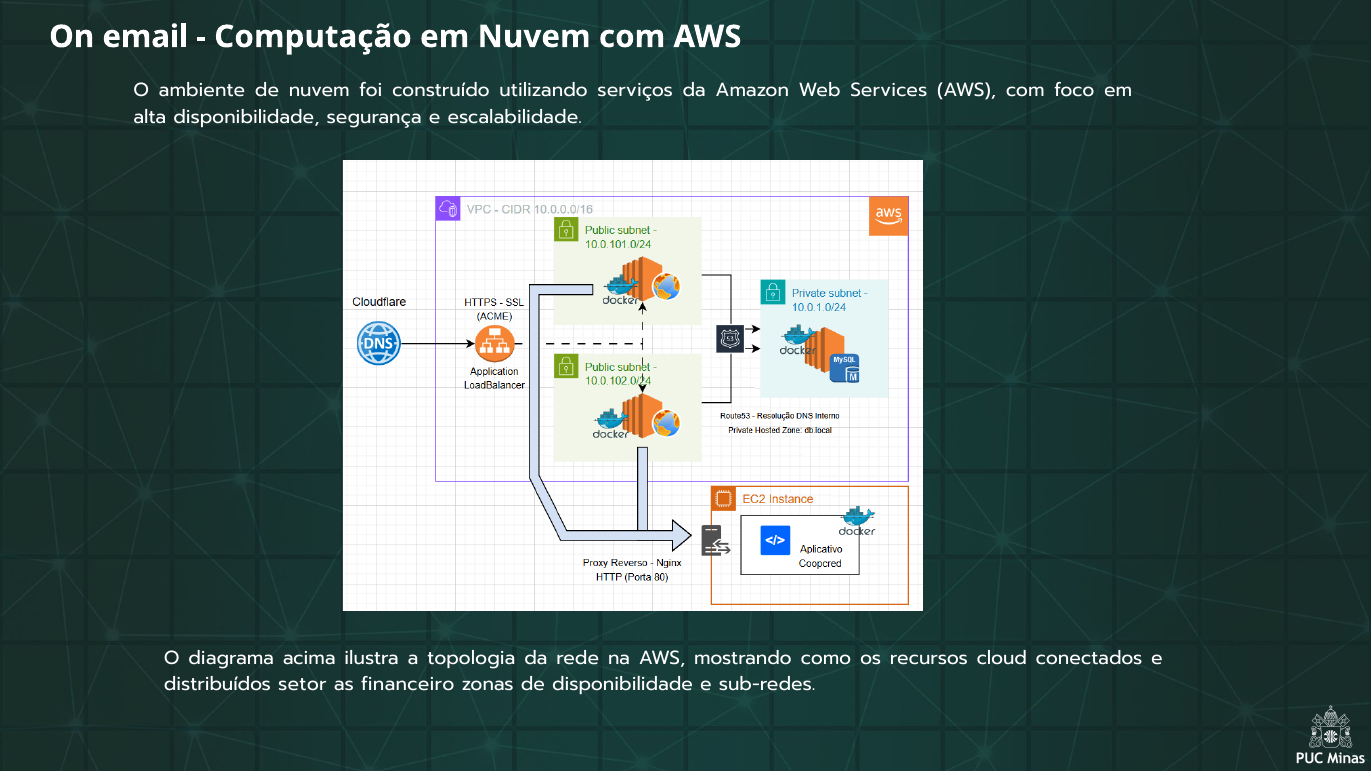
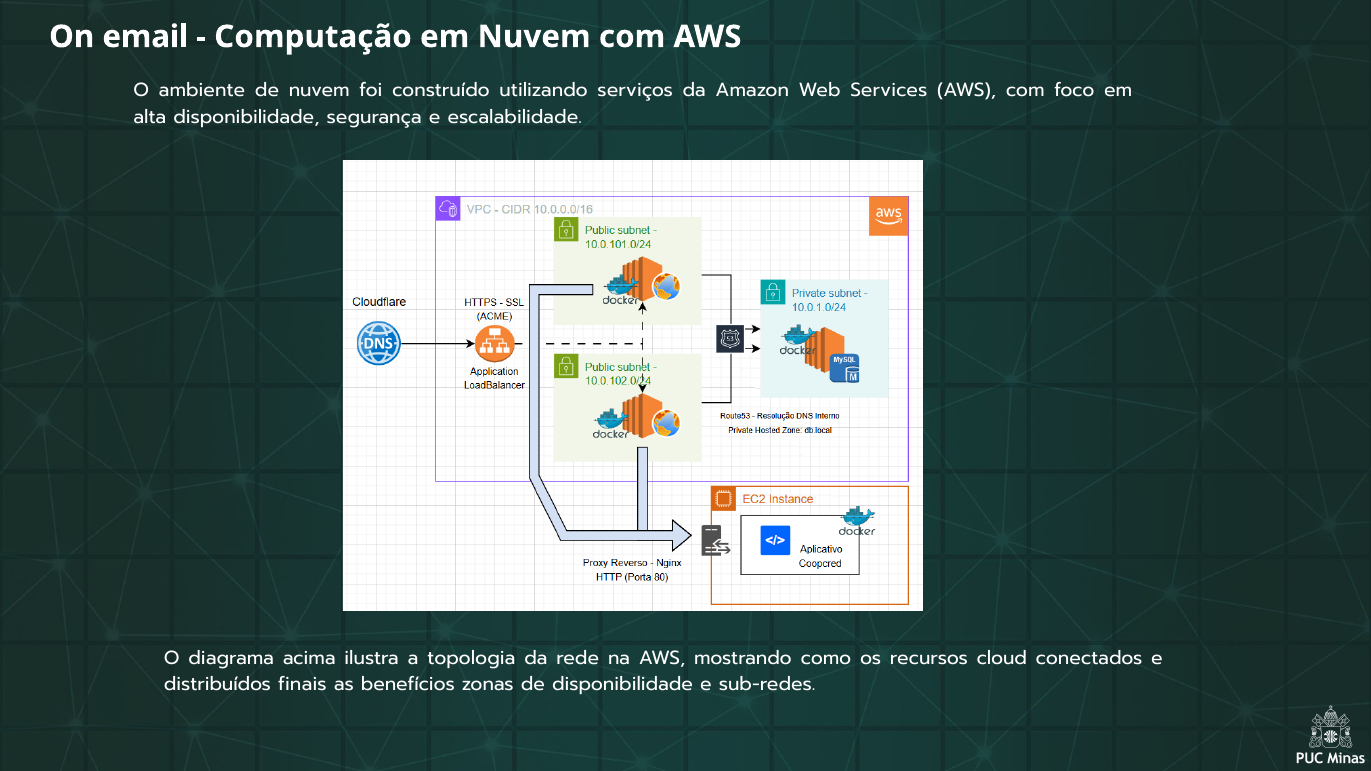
setor: setor -> finais
financeiro: financeiro -> benefícios
